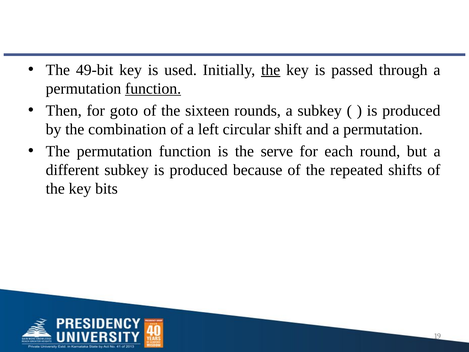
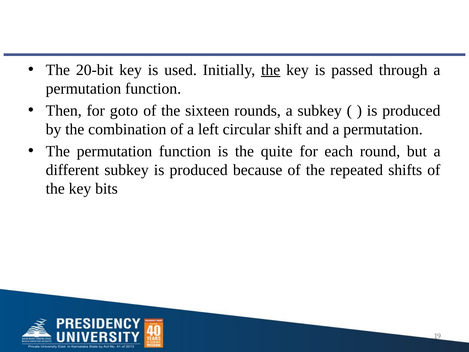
49-bit: 49-bit -> 20-bit
function at (153, 89) underline: present -> none
serve: serve -> quite
